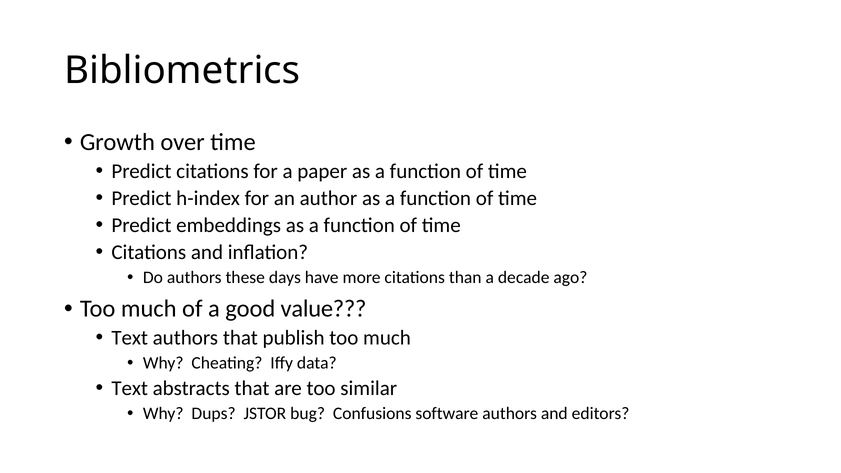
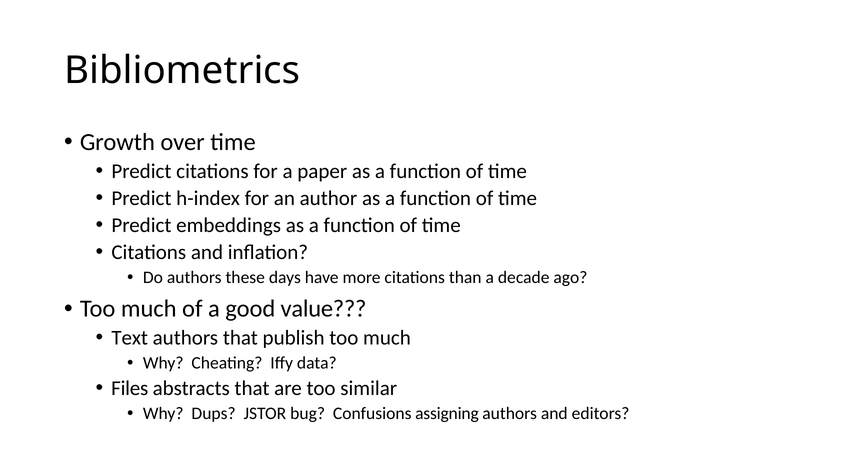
Text at (130, 388): Text -> Files
software: software -> assigning
